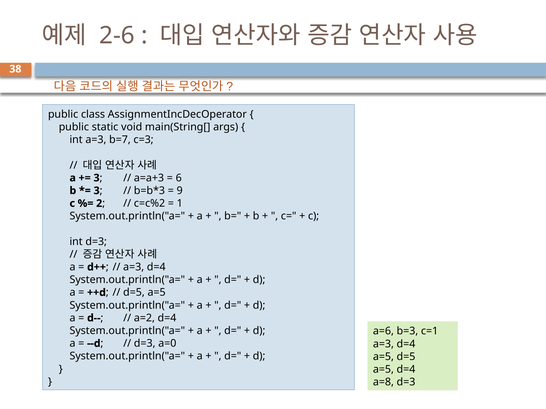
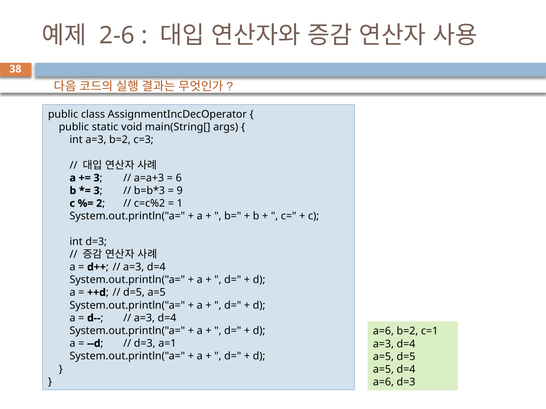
a=3 b=7: b=7 -> b=2
a=2 at (144, 318): a=2 -> a=3
a=6 b=3: b=3 -> b=2
a=0: a=0 -> a=1
a=8 at (383, 383): a=8 -> a=6
